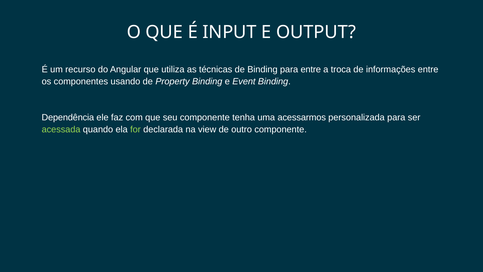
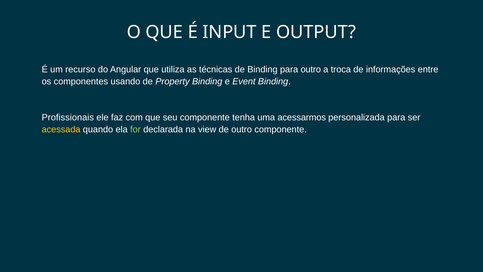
para entre: entre -> outro
Dependência: Dependência -> Profissionais
acessada colour: light green -> yellow
